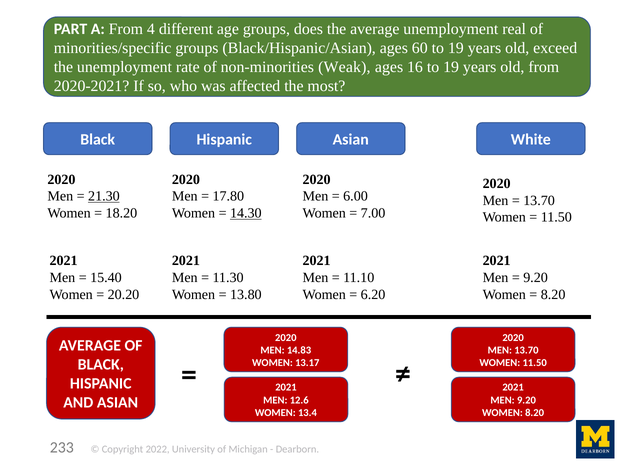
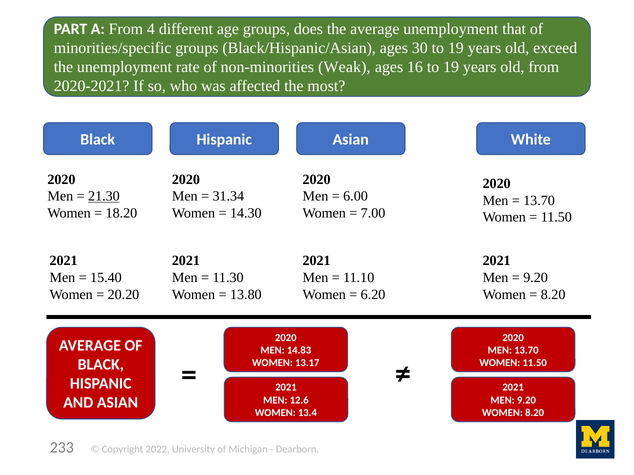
real: real -> that
60: 60 -> 30
17.80: 17.80 -> 31.34
14.30 underline: present -> none
